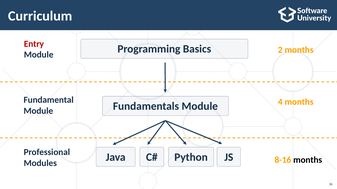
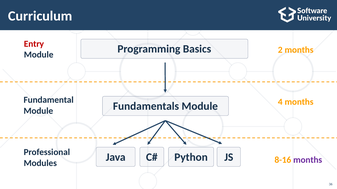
months at (308, 160) colour: black -> purple
